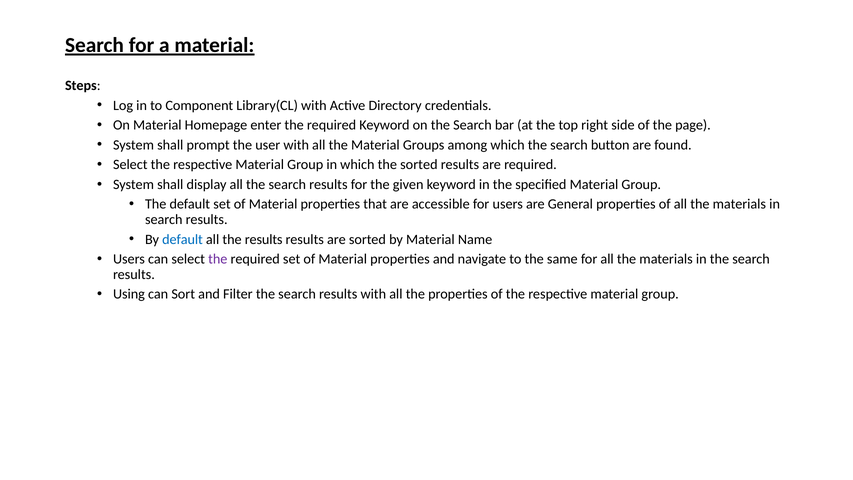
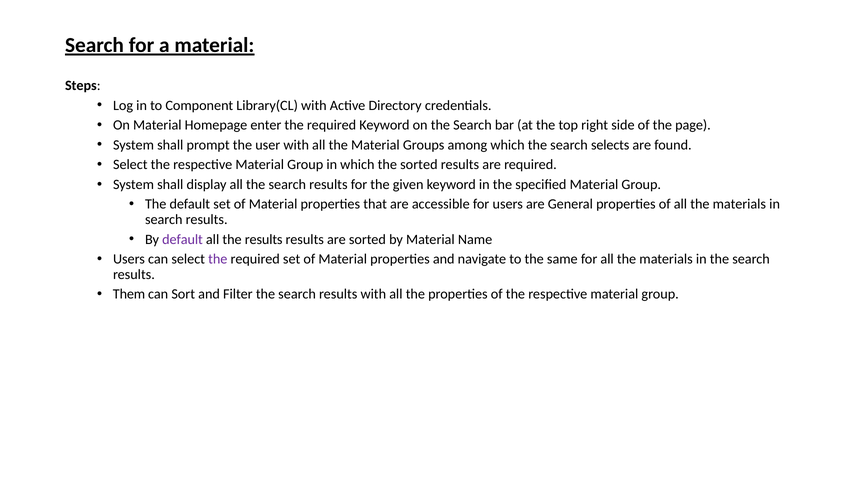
button: button -> selects
default at (182, 239) colour: blue -> purple
Using: Using -> Them
